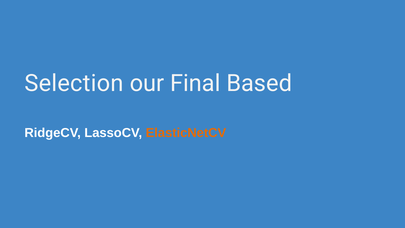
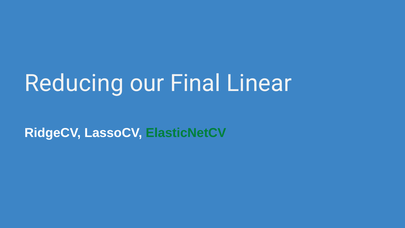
Selection: Selection -> Reducing
Based: Based -> Linear
ElasticNetCV colour: orange -> green
